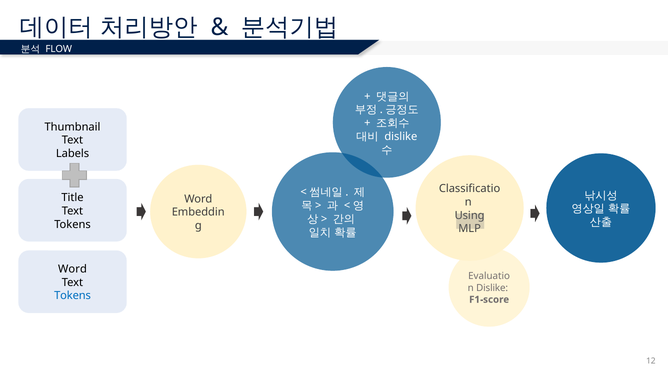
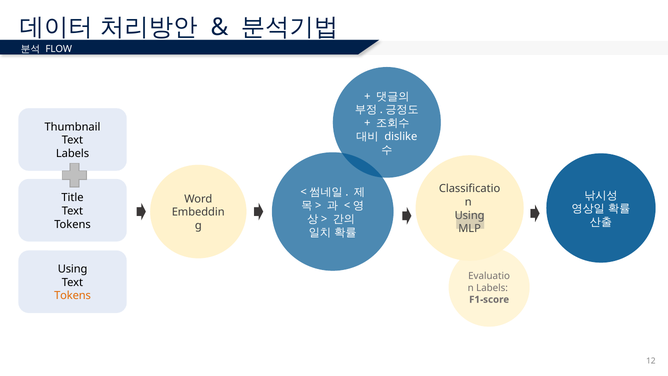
Word at (72, 269): Word -> Using
Dislike at (492, 288): Dislike -> Labels
Tokens at (73, 296) colour: blue -> orange
